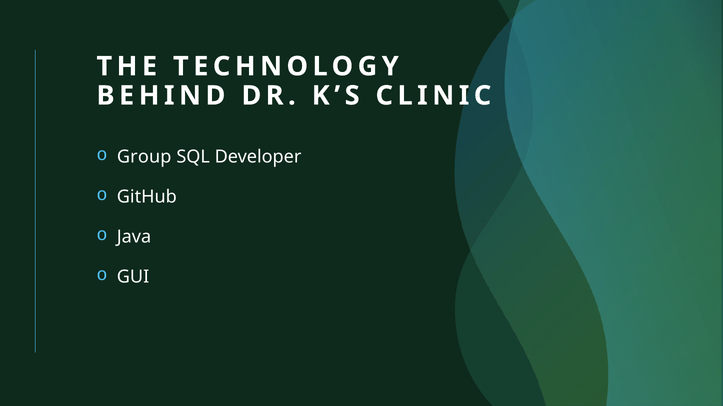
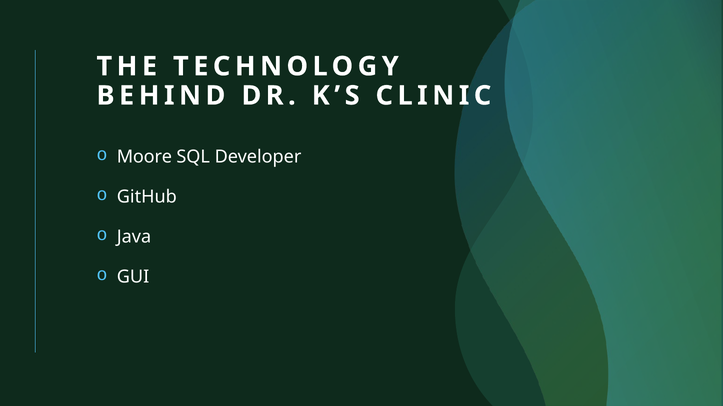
Group: Group -> Moore
